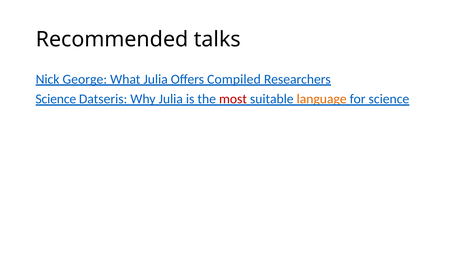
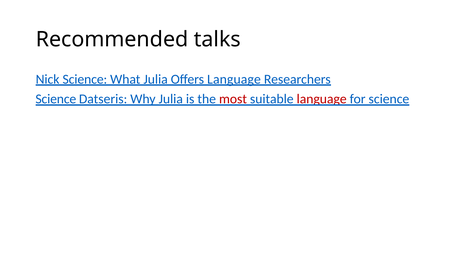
Nick George: George -> Science
Offers Compiled: Compiled -> Language
language at (322, 99) colour: orange -> red
